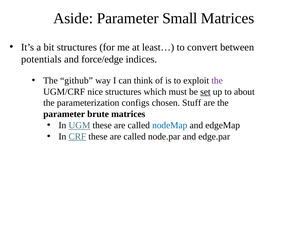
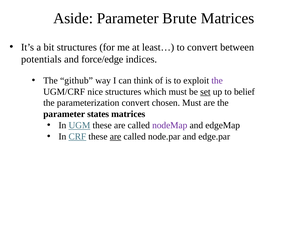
Small: Small -> Brute
about: about -> belief
parameterization configs: configs -> convert
chosen Stuff: Stuff -> Must
brute: brute -> states
nodeMap colour: blue -> purple
are at (116, 136) underline: none -> present
